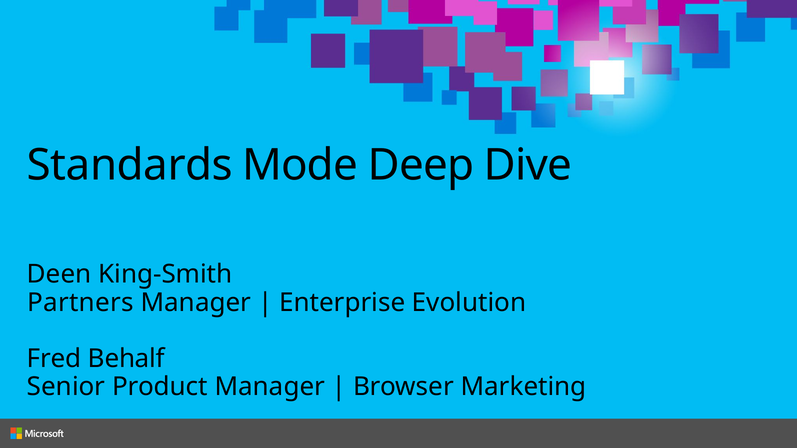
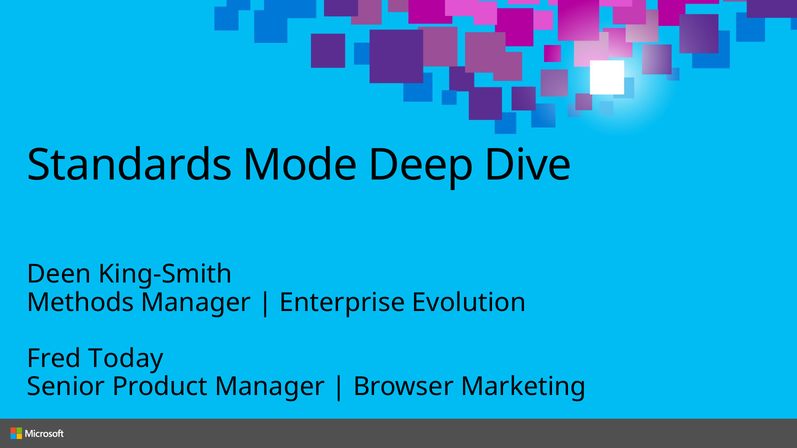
Partners: Partners -> Methods
Behalf: Behalf -> Today
